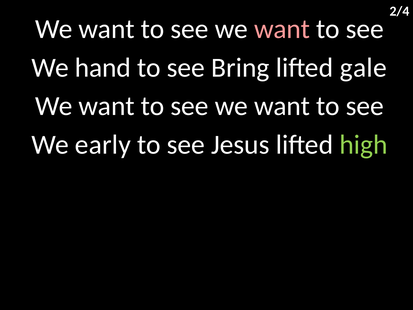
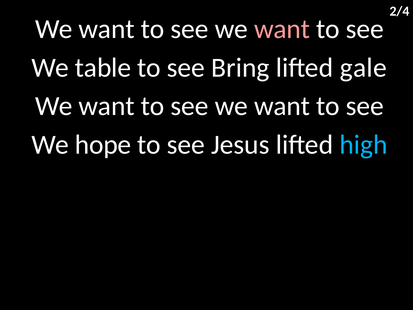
hand: hand -> table
early: early -> hope
high colour: light green -> light blue
